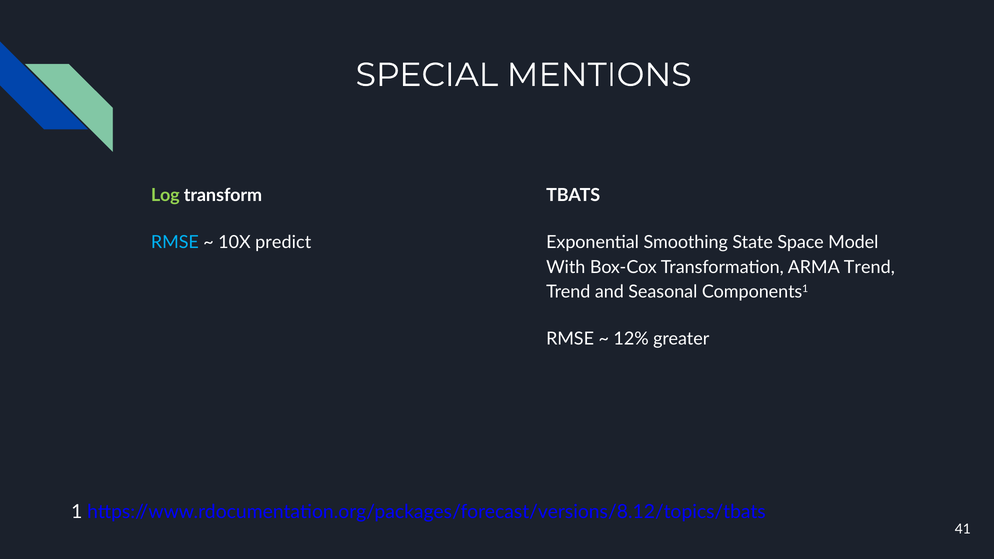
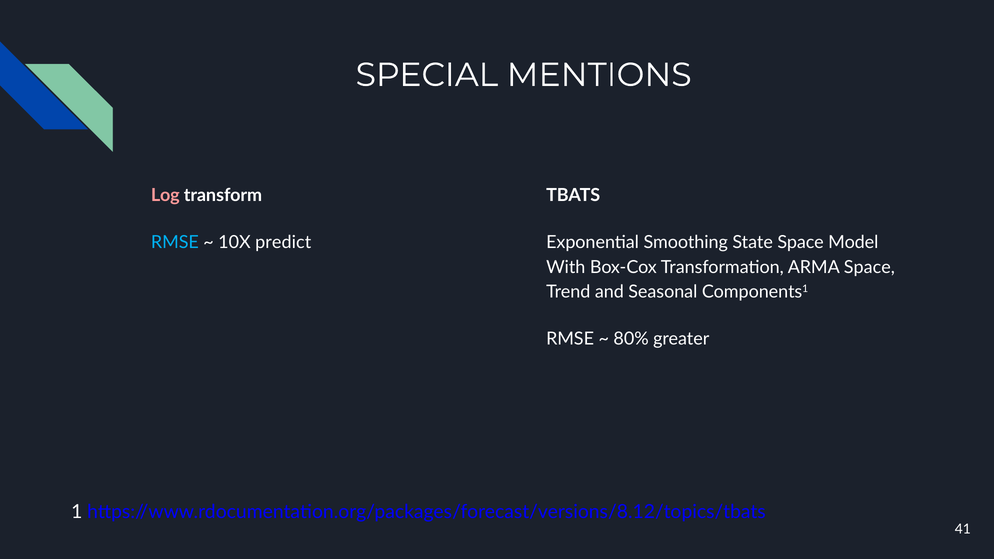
Log colour: light green -> pink
ARMA Trend: Trend -> Space
12%: 12% -> 80%
